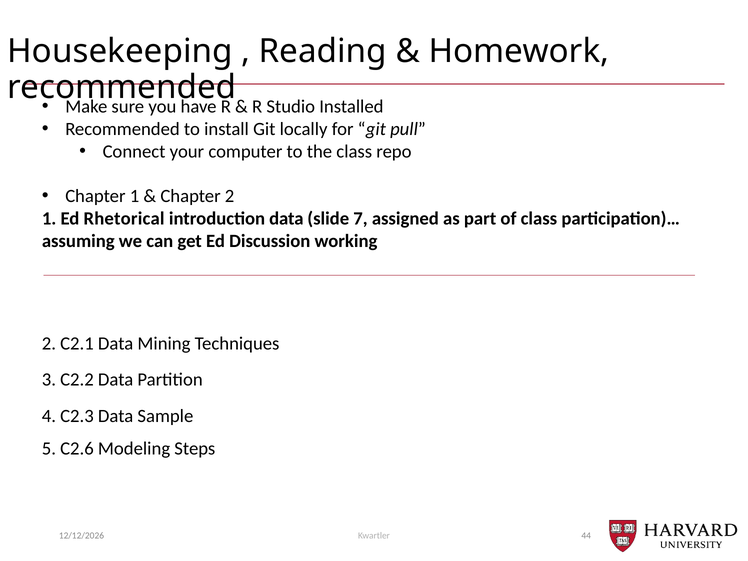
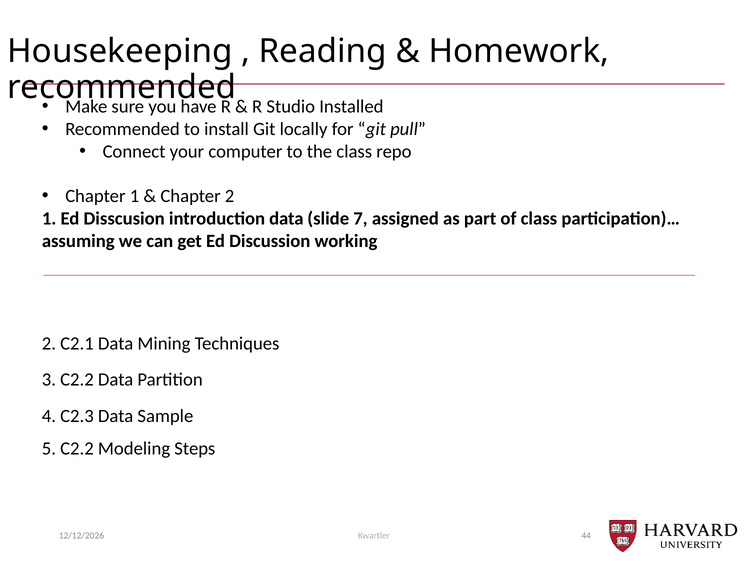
Rhetorical: Rhetorical -> Disscusion
5 C2.6: C2.6 -> C2.2
